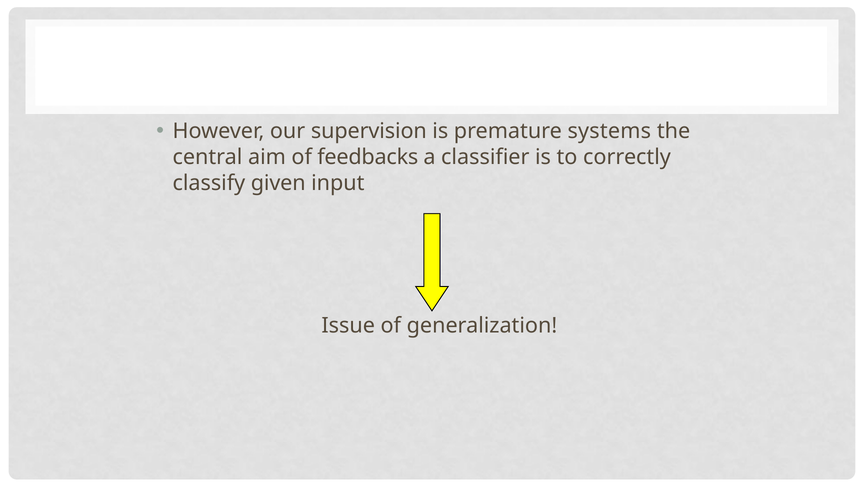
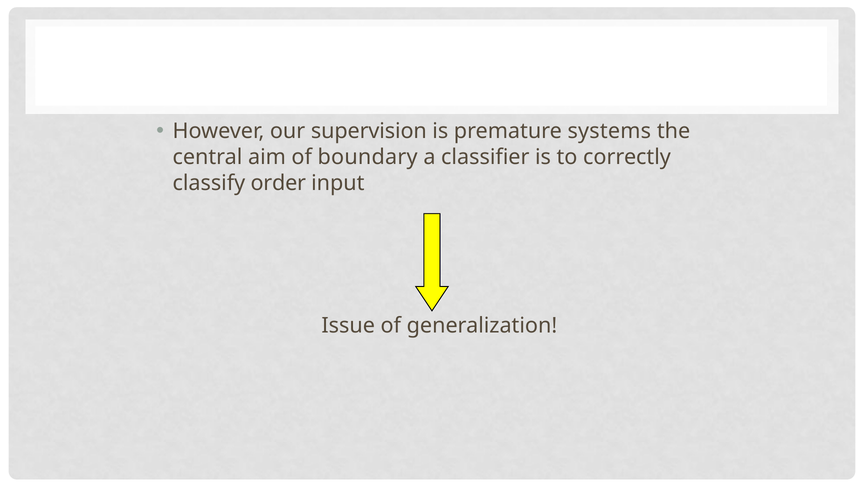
feedbacks: feedbacks -> boundary
given: given -> order
